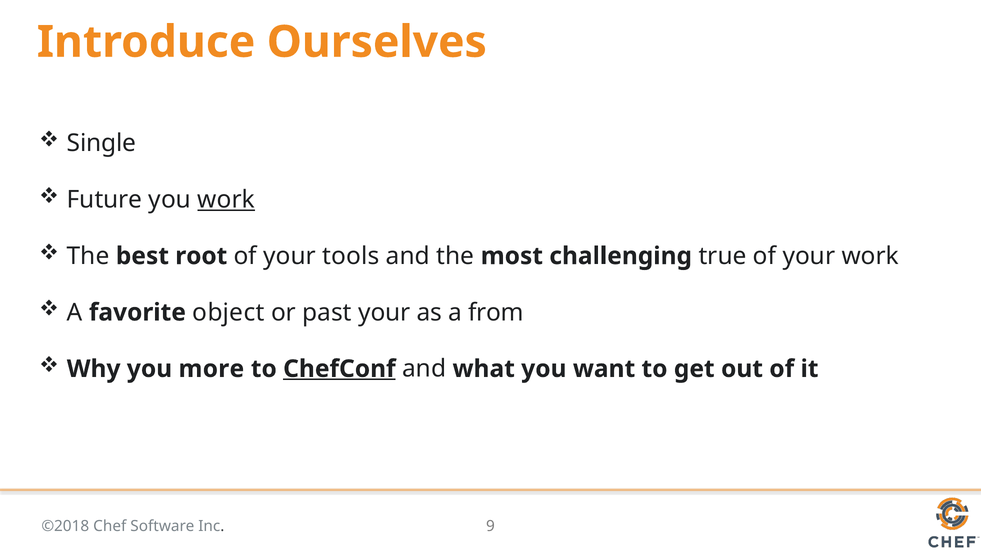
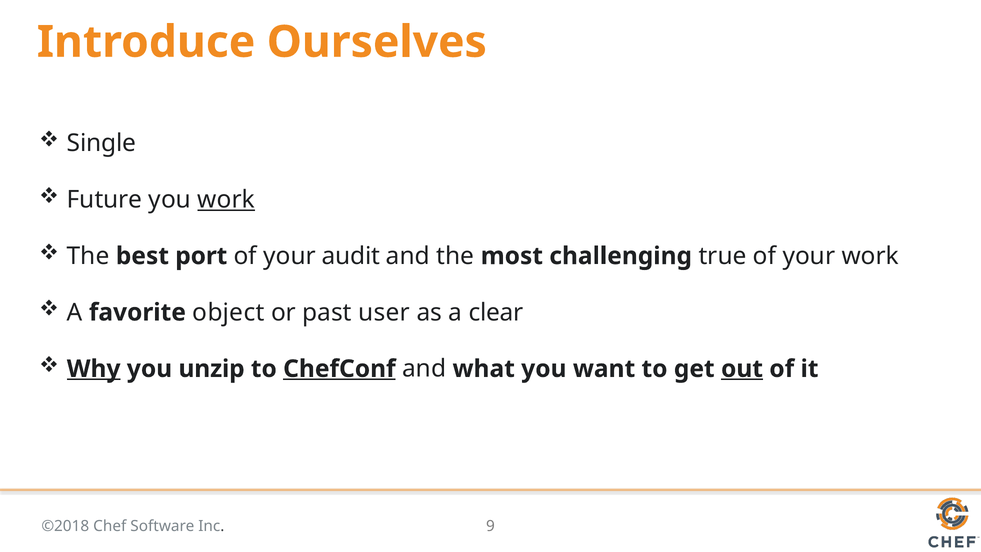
root: root -> port
tools: tools -> audit
past your: your -> user
from: from -> clear
Why underline: none -> present
more: more -> unzip
out underline: none -> present
